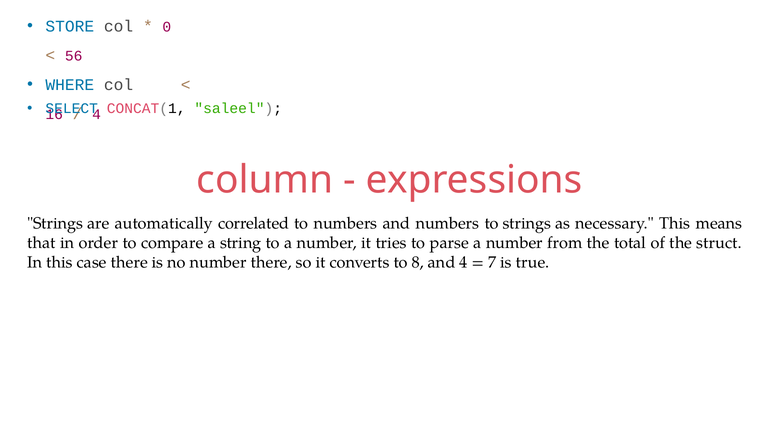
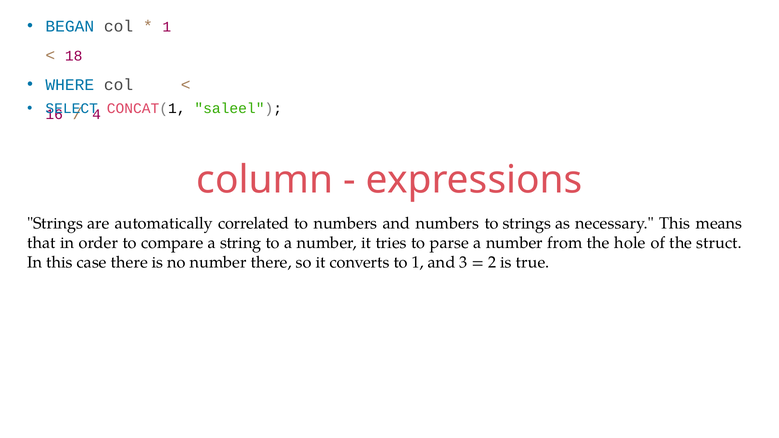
STORE: STORE -> BEGAN
0 at (167, 27): 0 -> 1
56: 56 -> 18
total: total -> hole
to 8: 8 -> 1
and 4: 4 -> 3
7: 7 -> 2
